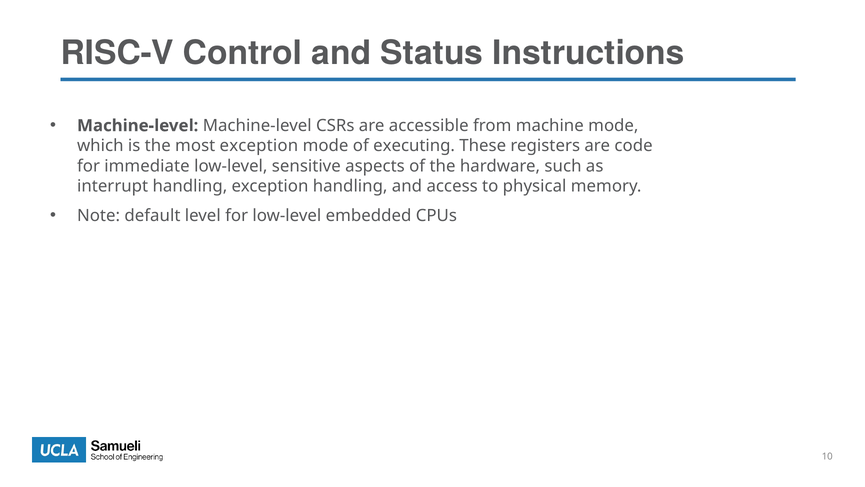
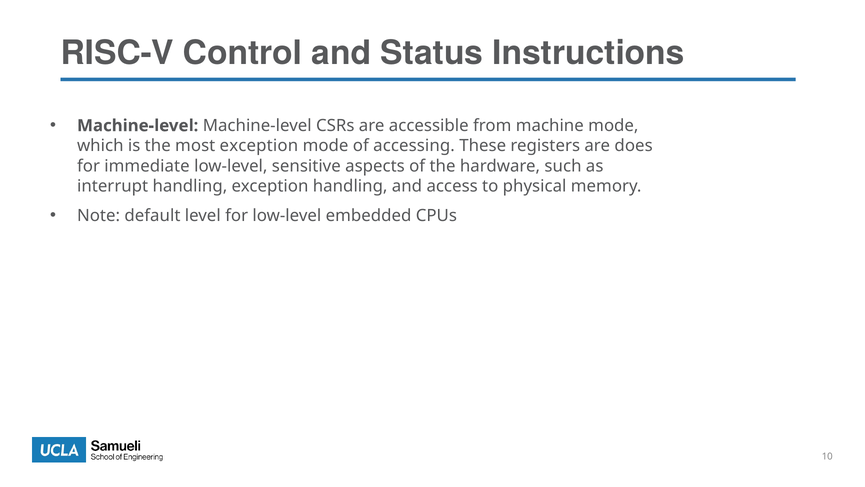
executing: executing -> accessing
code: code -> does
